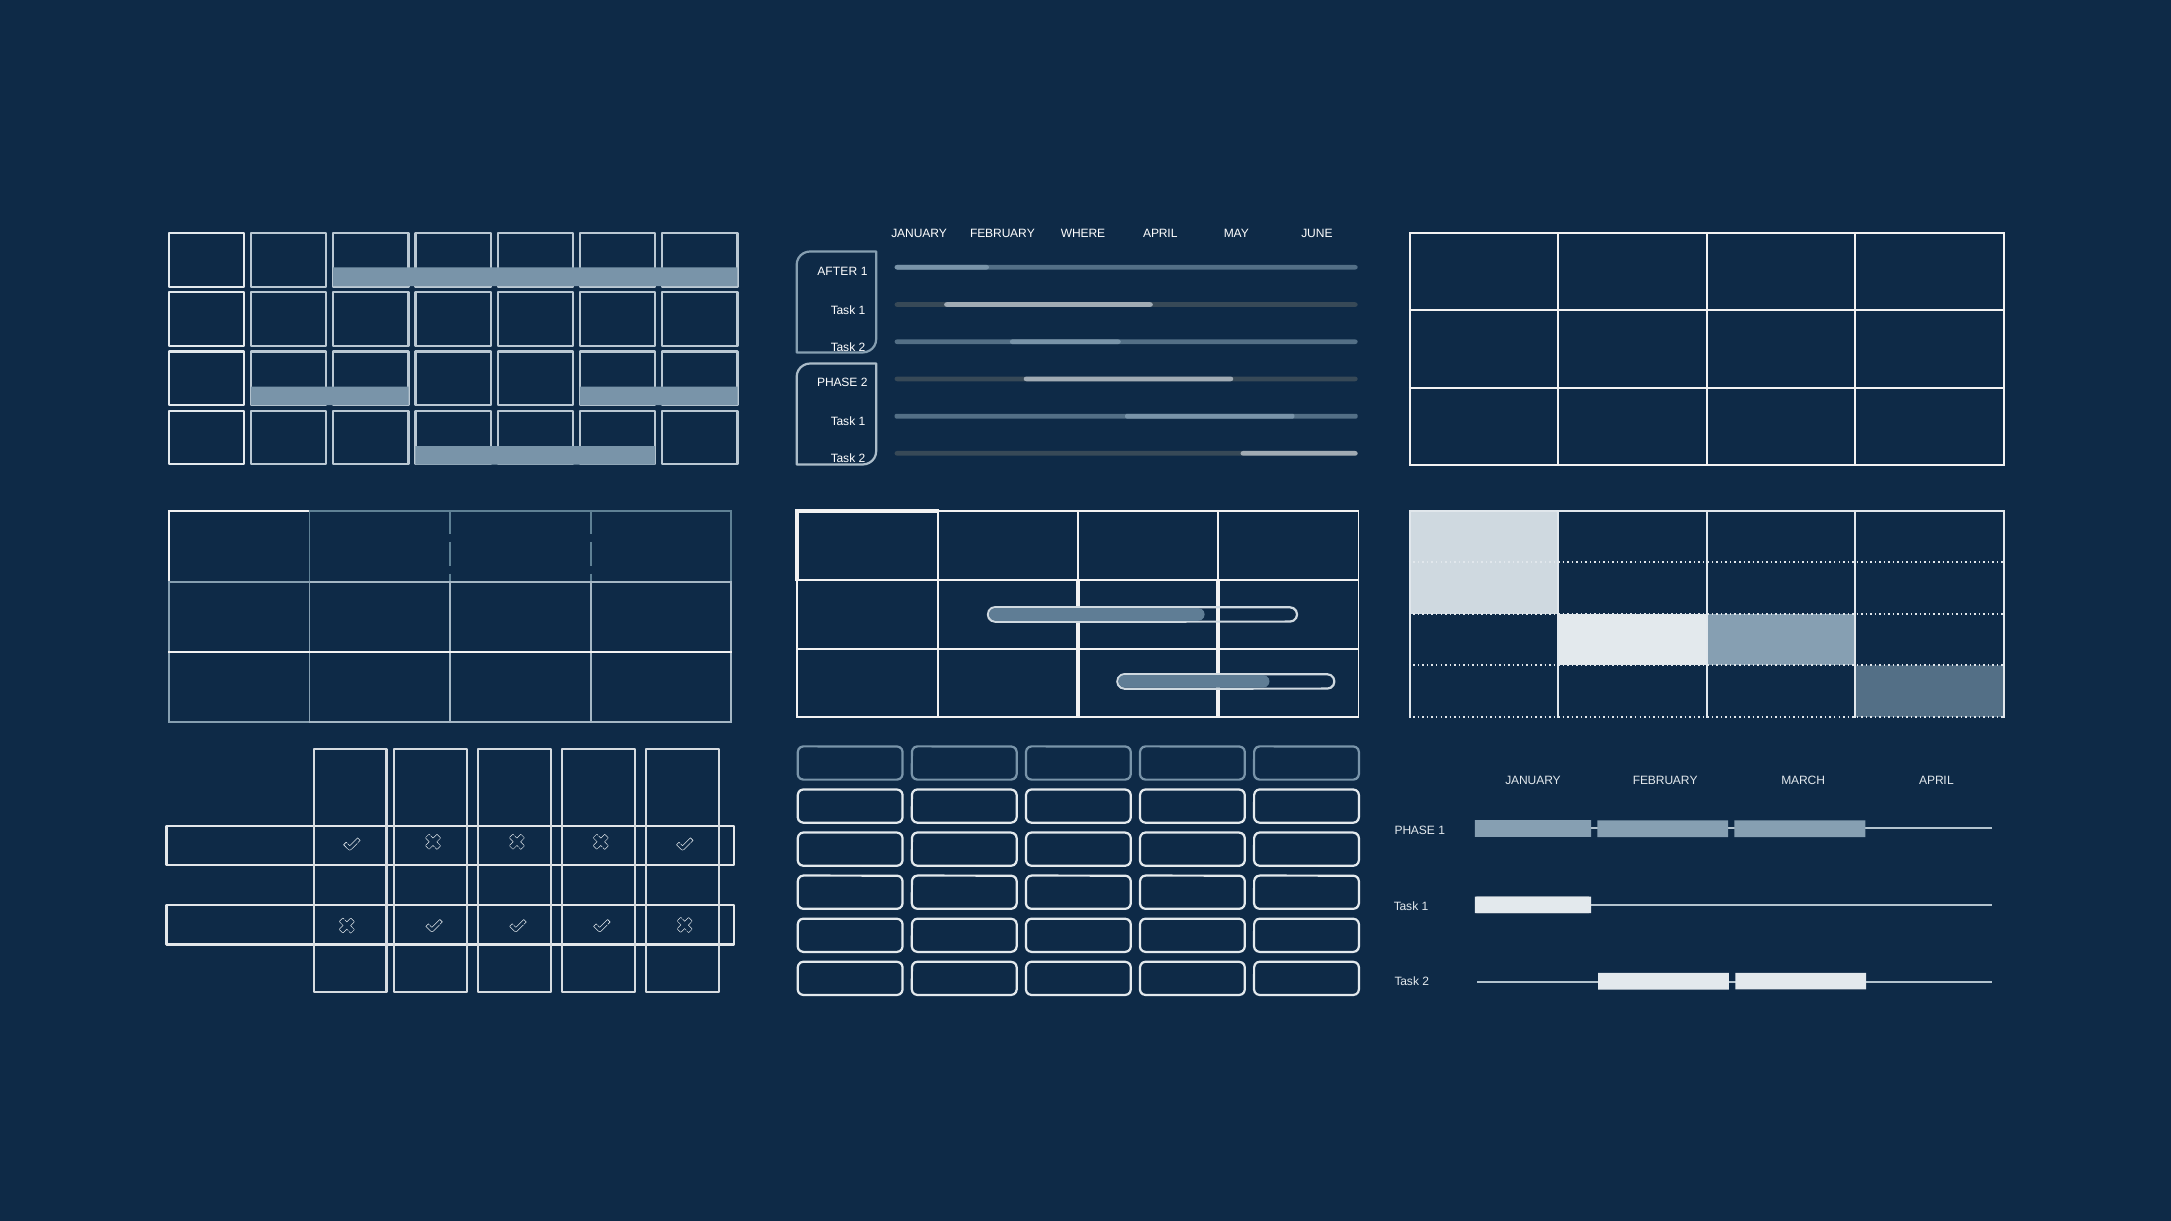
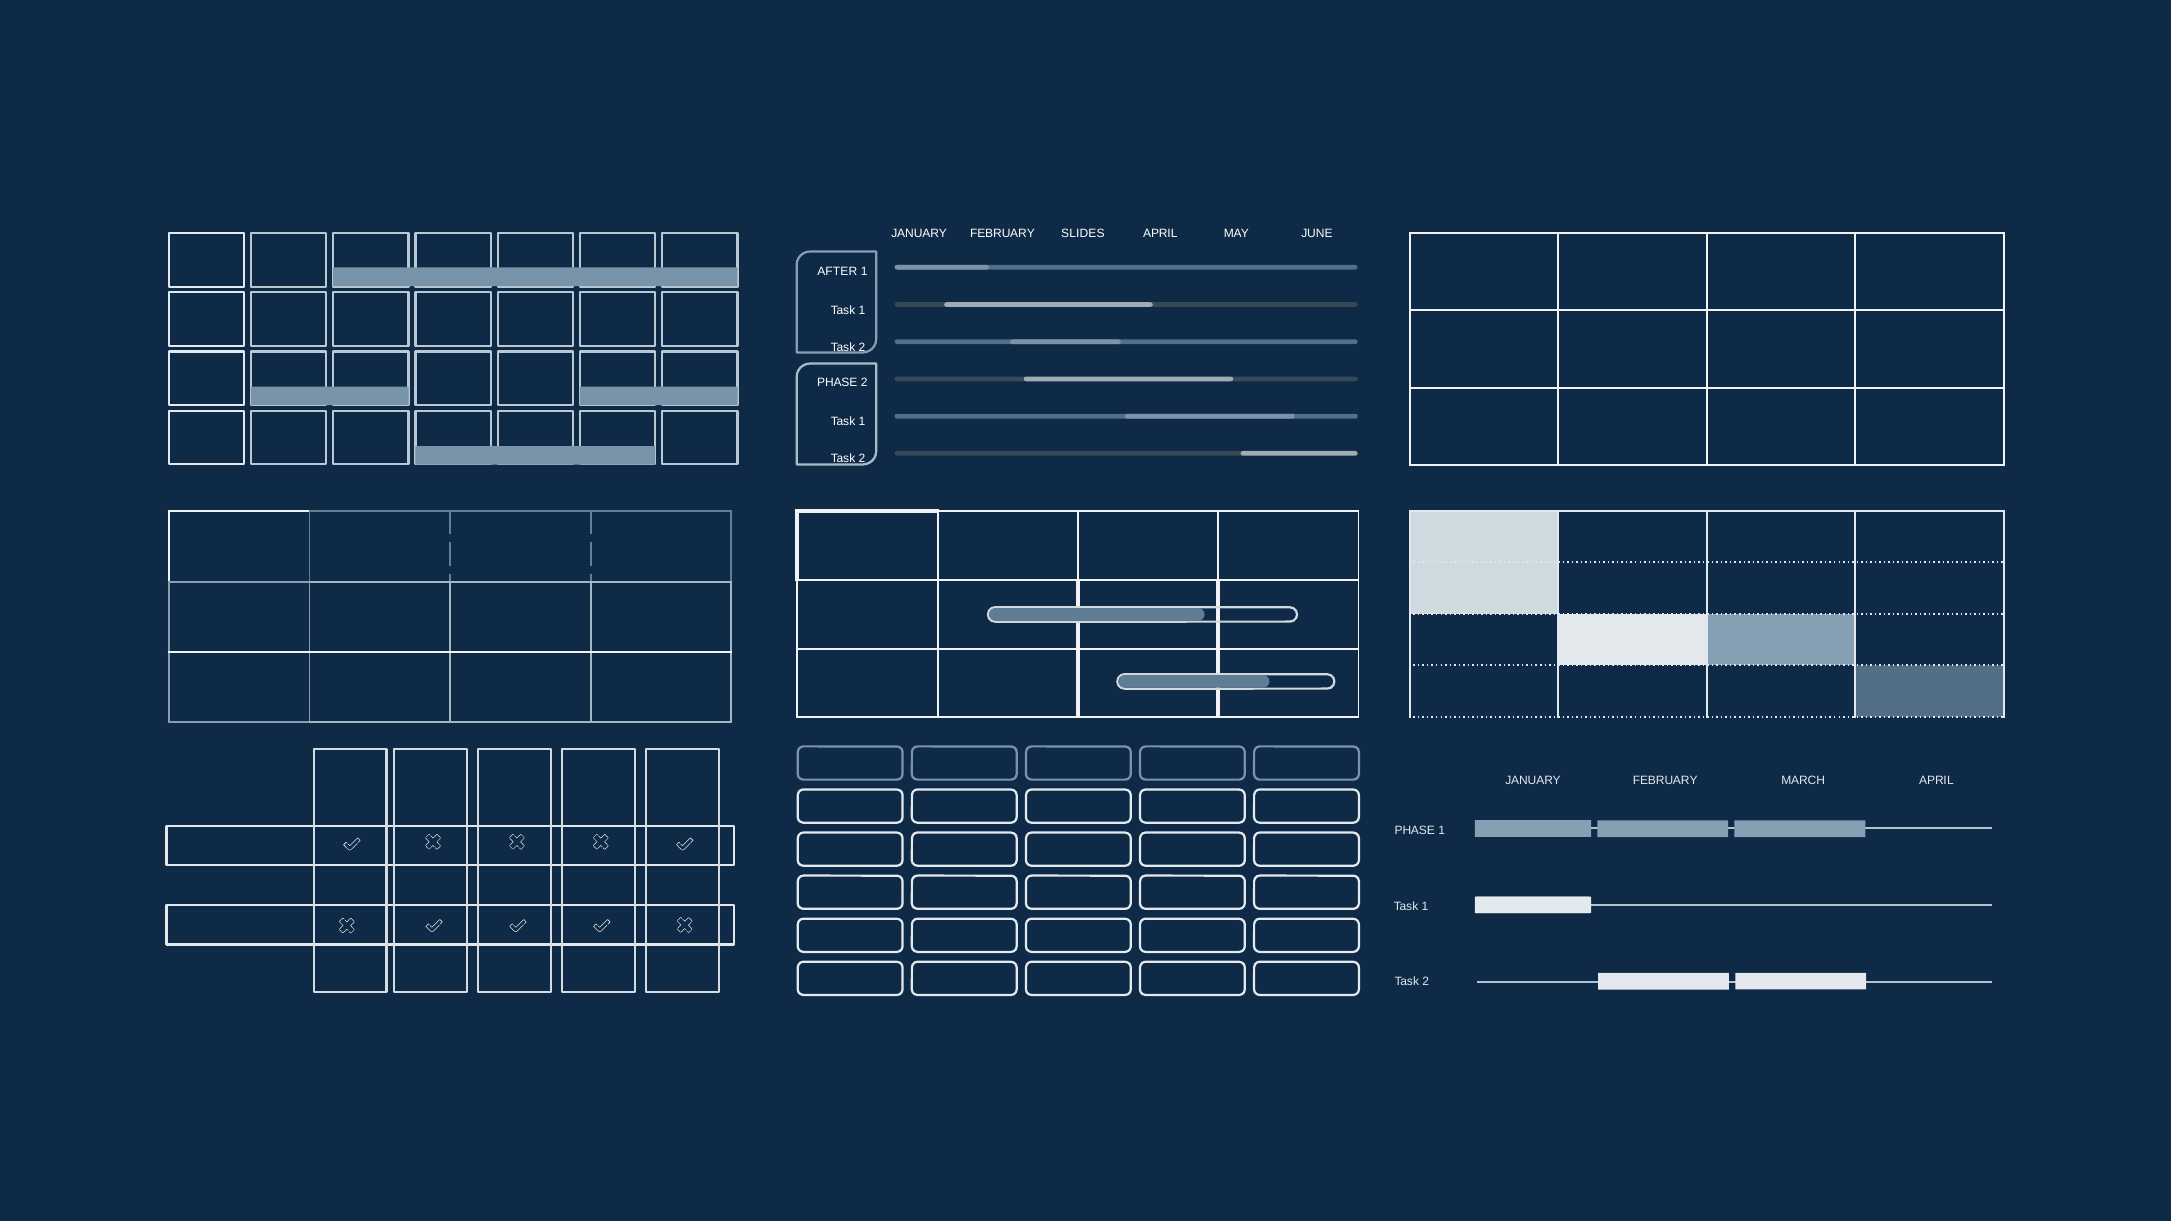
WHERE: WHERE -> SLIDES
